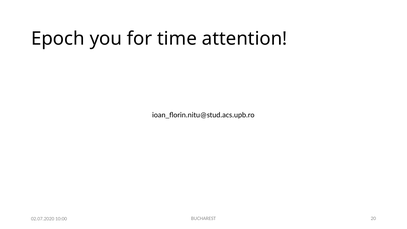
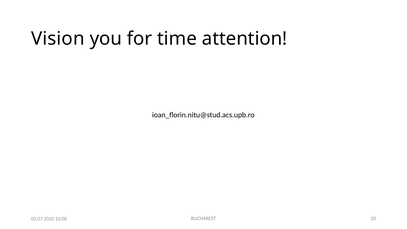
Epoch: Epoch -> Vision
